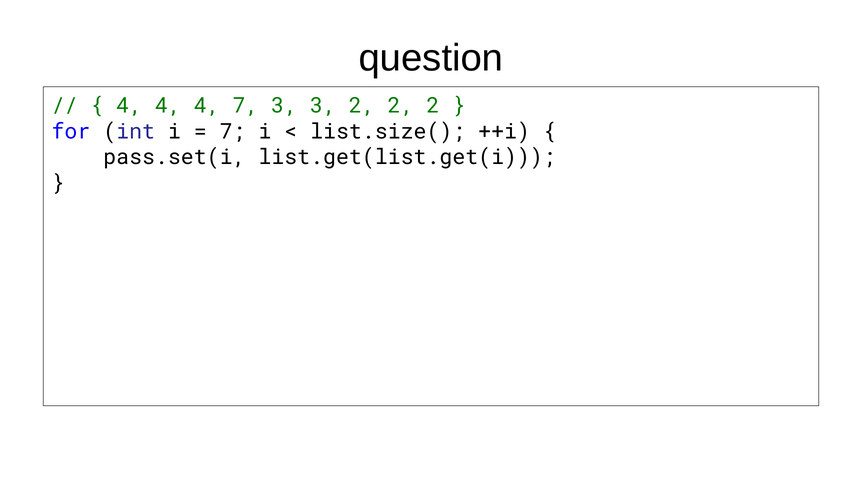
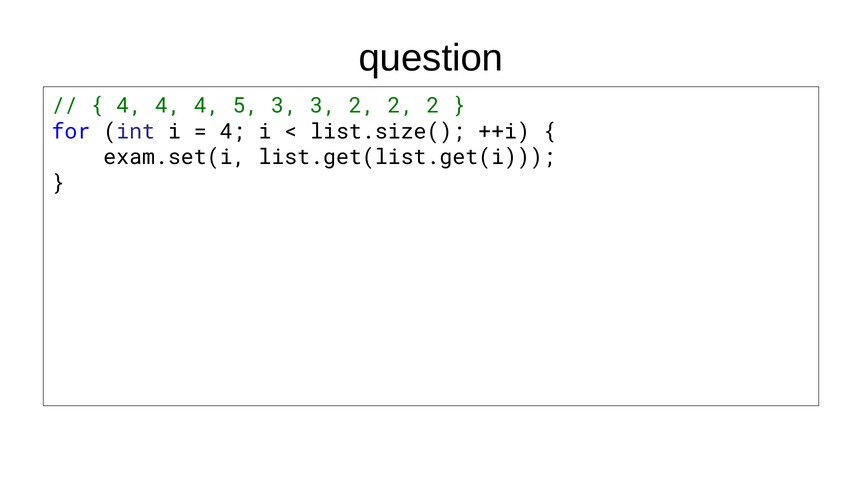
4 7: 7 -> 5
7 at (233, 131): 7 -> 4
pass.set(i: pass.set(i -> exam.set(i
